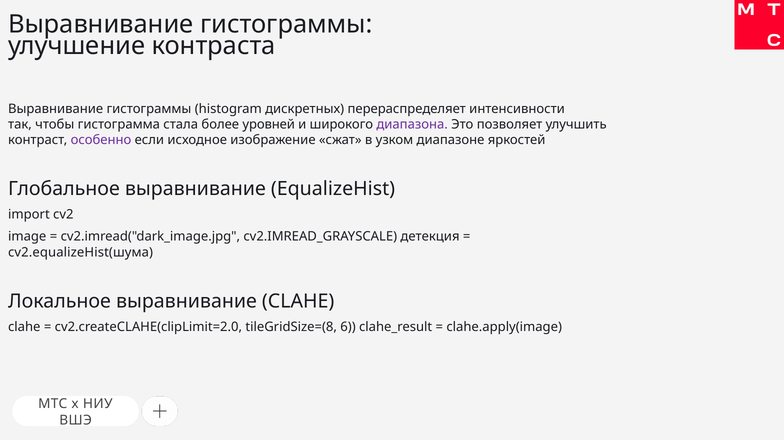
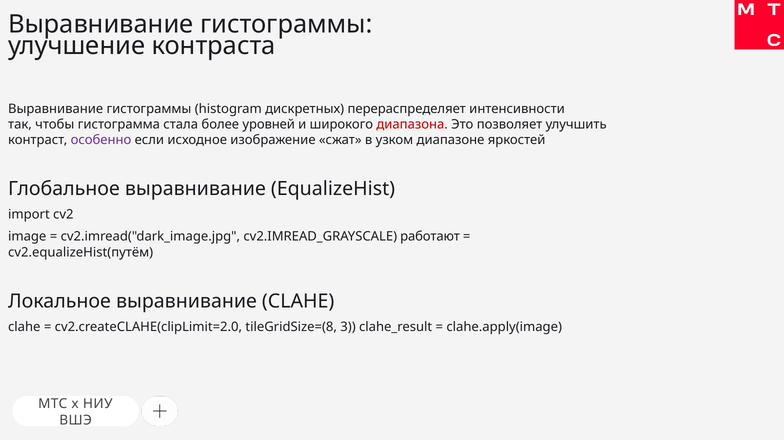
диапазона colour: purple -> red
детекция: детекция -> работают
cv2.equalizeHist(шума: cv2.equalizeHist(шума -> cv2.equalizeHist(путём
6: 6 -> 3
